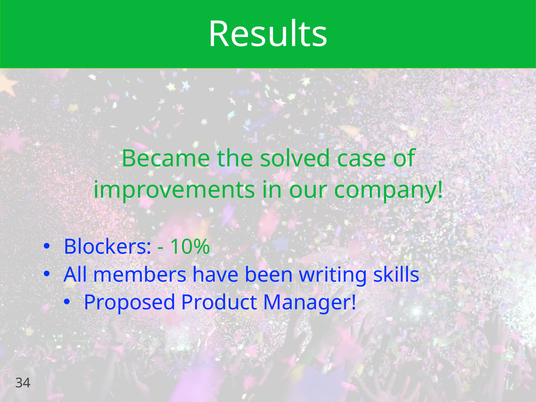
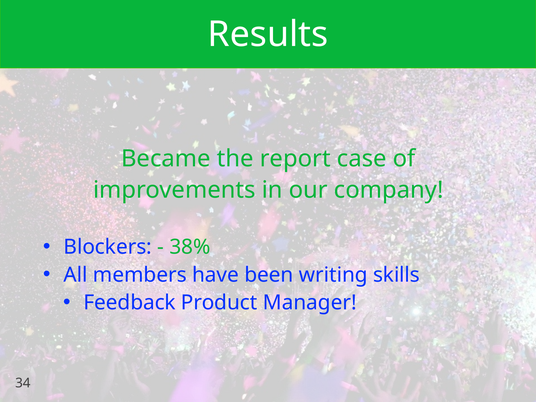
solved: solved -> report
10%: 10% -> 38%
Proposed: Proposed -> Feedback
